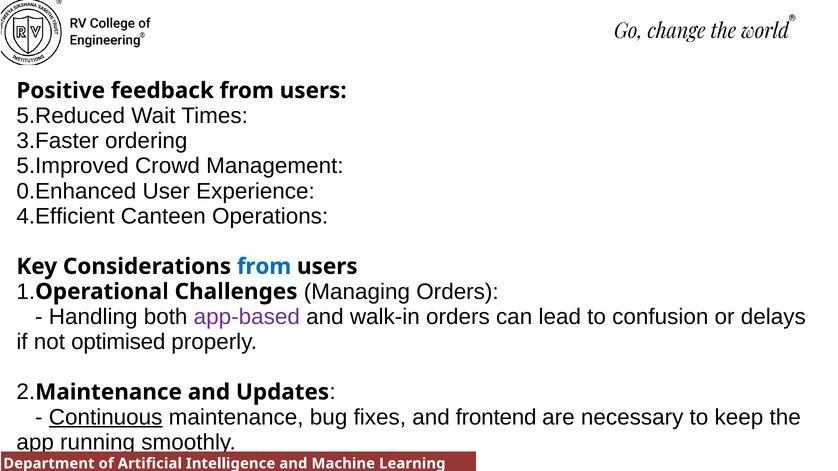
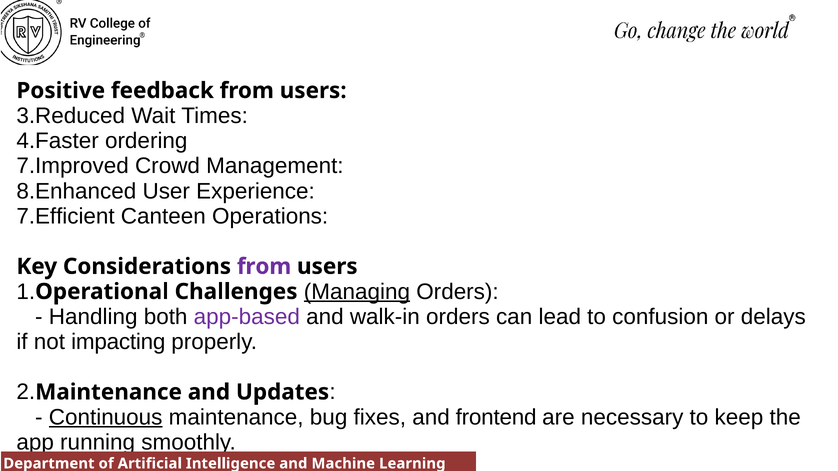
5.Reduced: 5.Reduced -> 3.Reduced
3.Faster: 3.Faster -> 4.Faster
5.Improved: 5.Improved -> 7.Improved
0.Enhanced: 0.Enhanced -> 8.Enhanced
4.Efficient: 4.Efficient -> 7.Efficient
from at (264, 267) colour: blue -> purple
Managing underline: none -> present
optimised: optimised -> impacting
